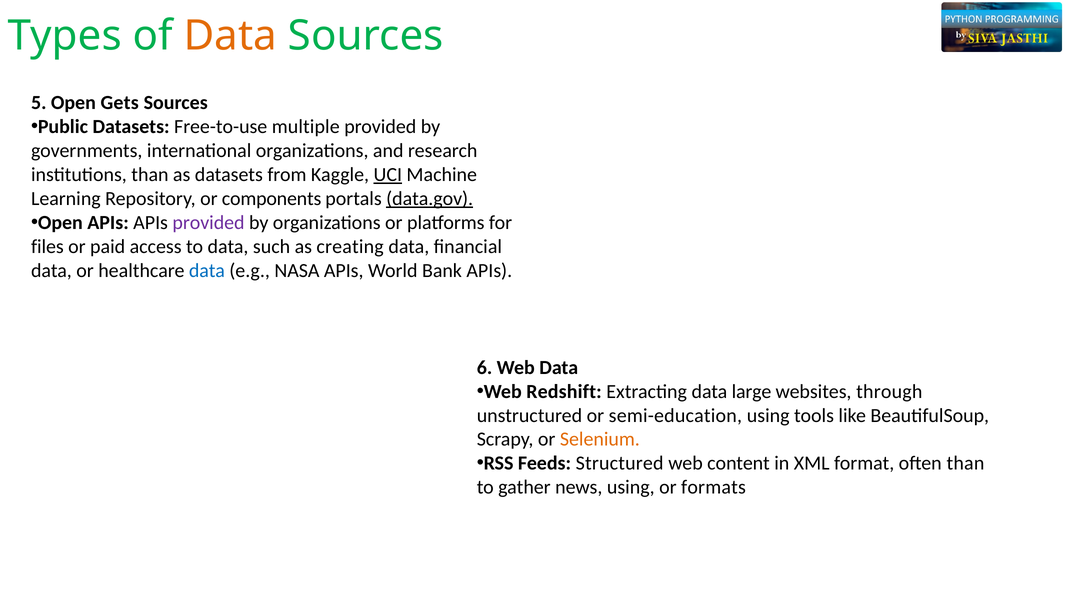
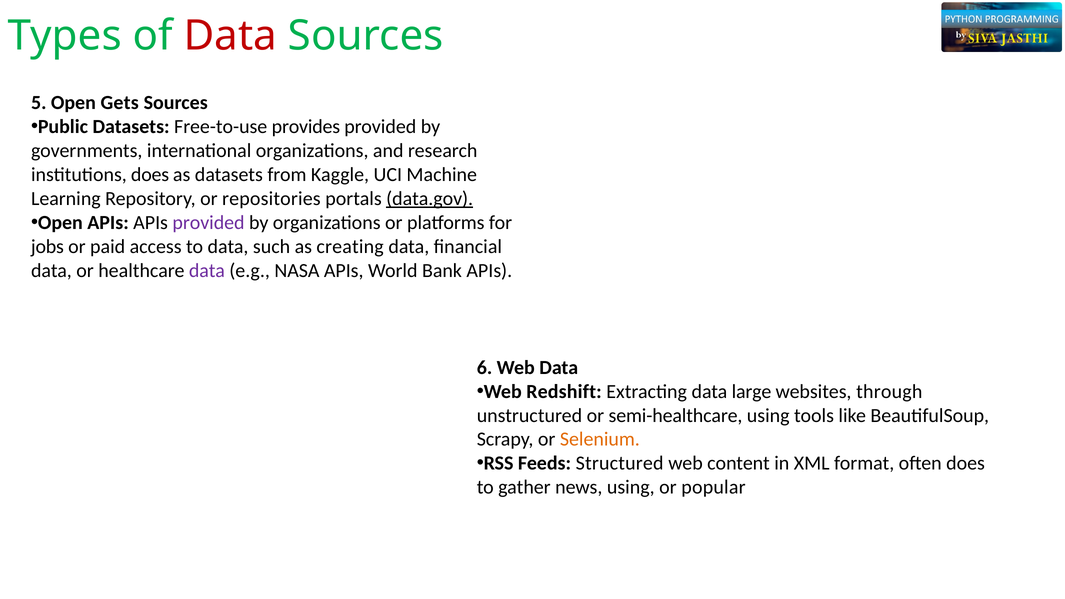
Data at (230, 36) colour: orange -> red
multiple: multiple -> provides
institutions than: than -> does
UCI underline: present -> none
components: components -> repositories
files: files -> jobs
data at (207, 270) colour: blue -> purple
semi-education: semi-education -> semi-healthcare
often than: than -> does
formats: formats -> popular
